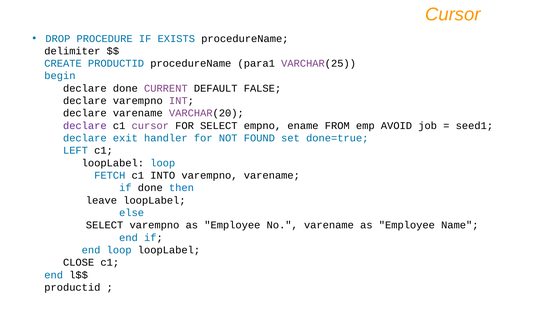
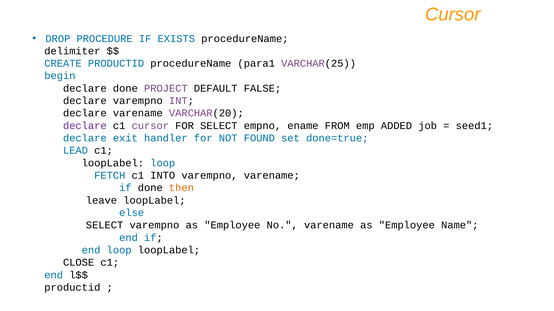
CURRENT: CURRENT -> PROJECT
AVOID: AVOID -> ADDED
LEFT: LEFT -> LEAD
then colour: blue -> orange
